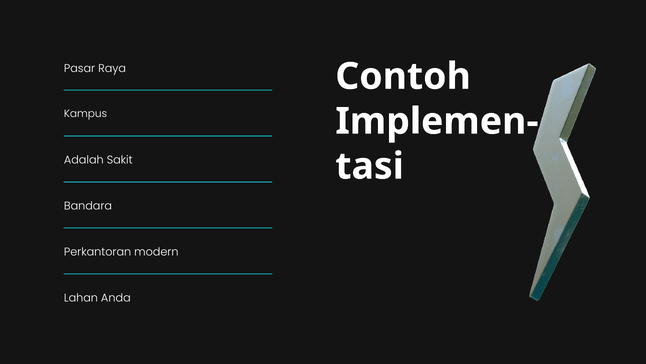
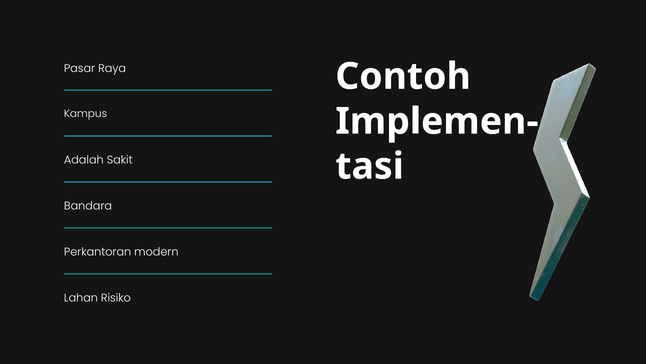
Anda: Anda -> Risiko
